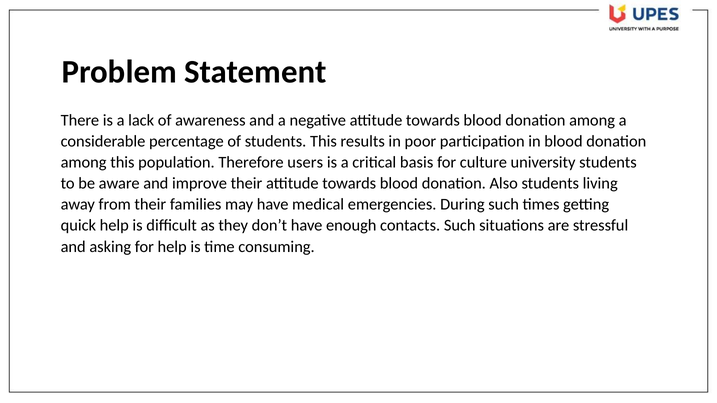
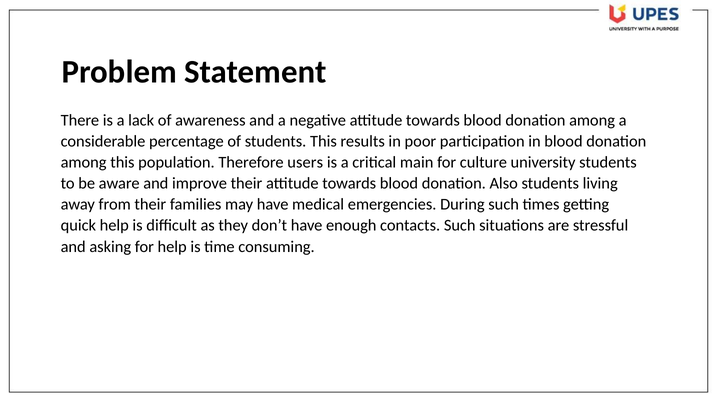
basis: basis -> main
